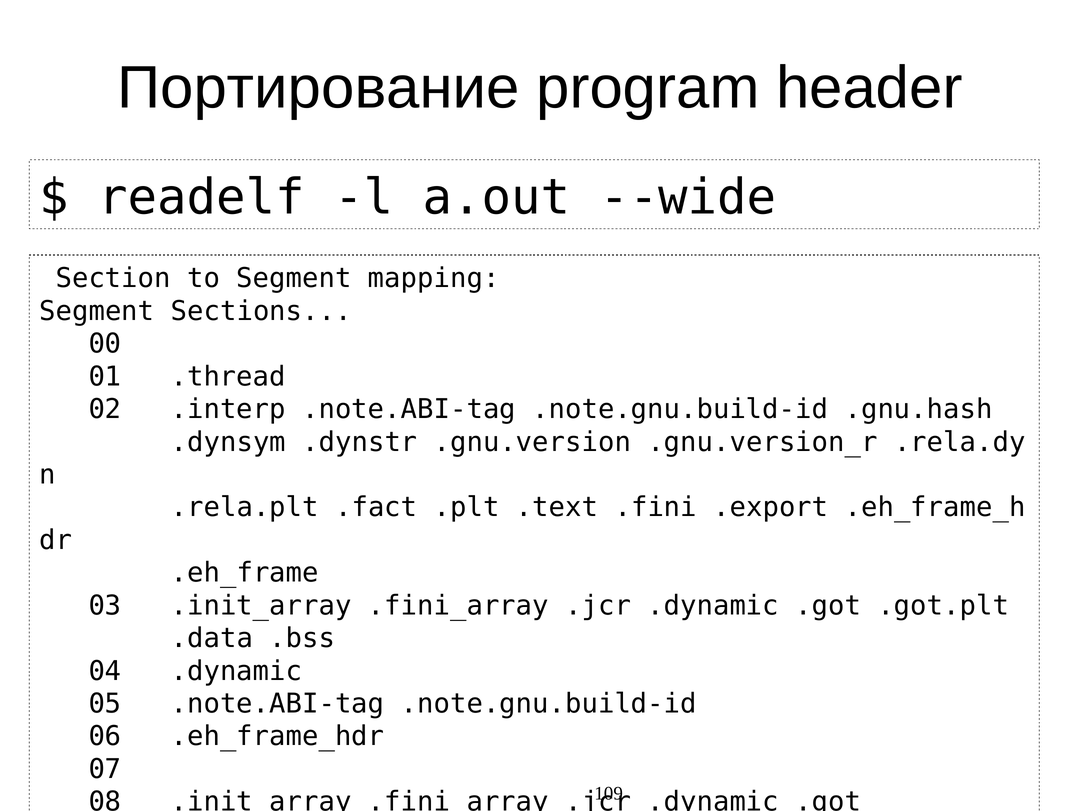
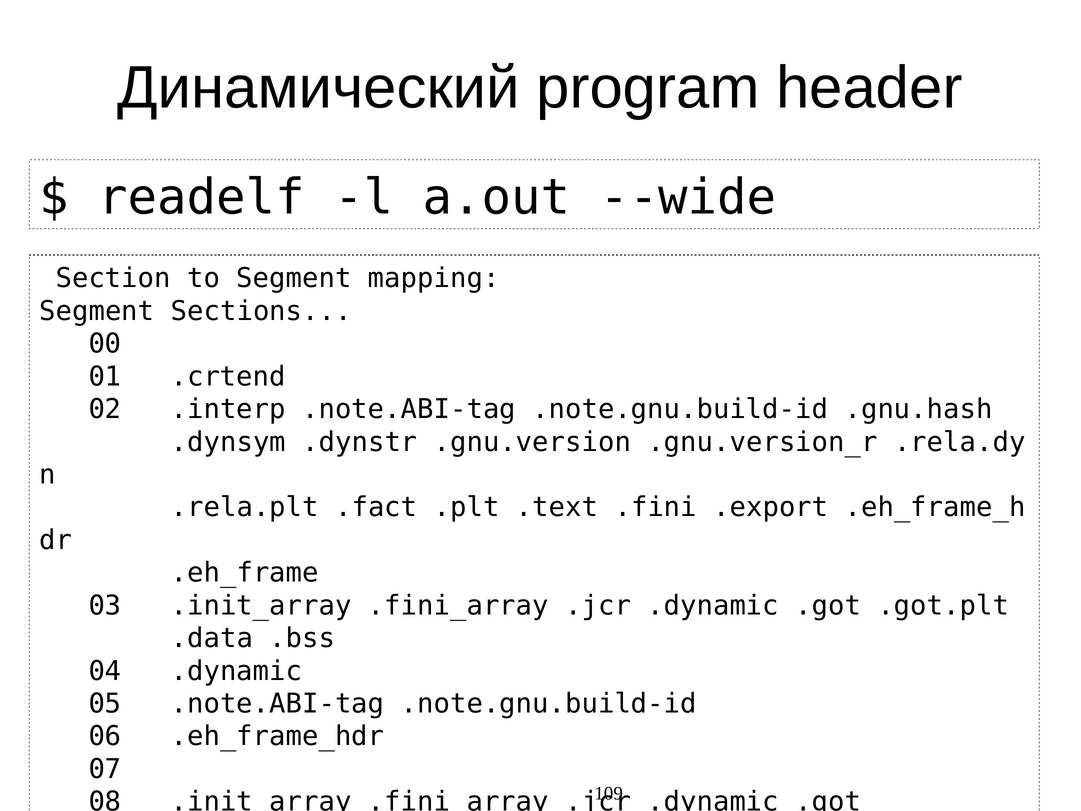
Портирование: Портирование -> Динамический
.thread: .thread -> .crtend
